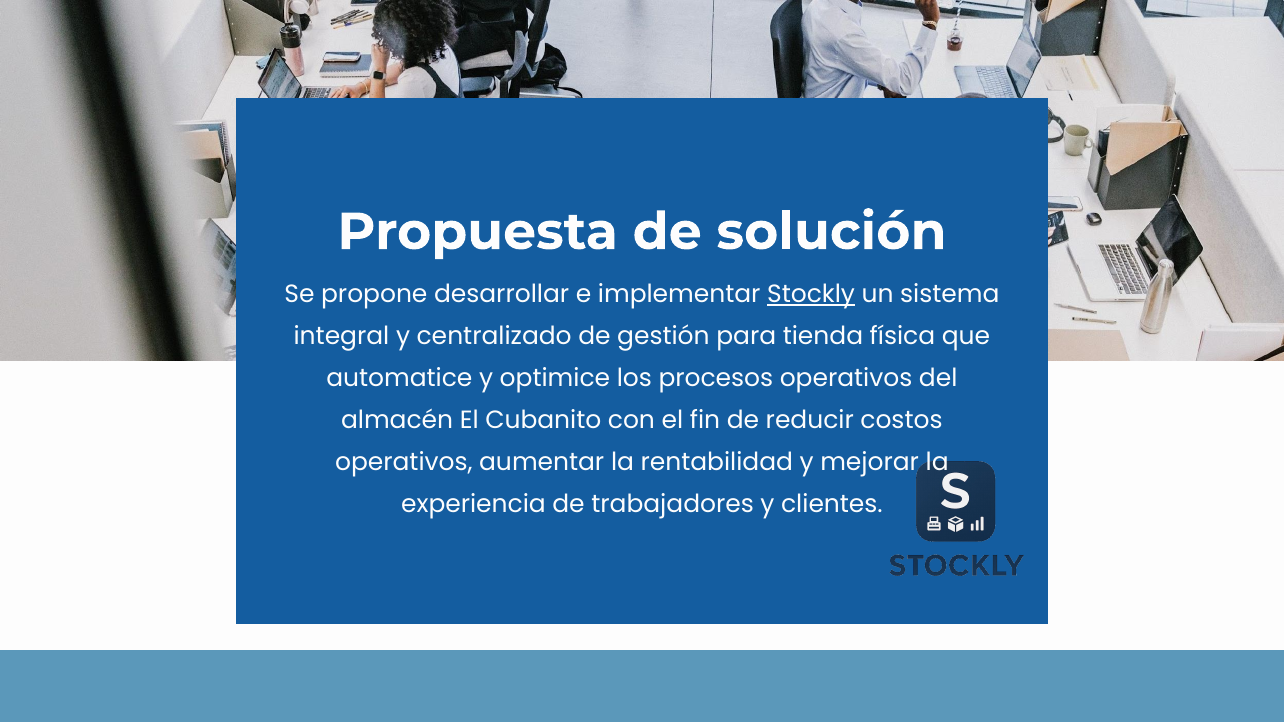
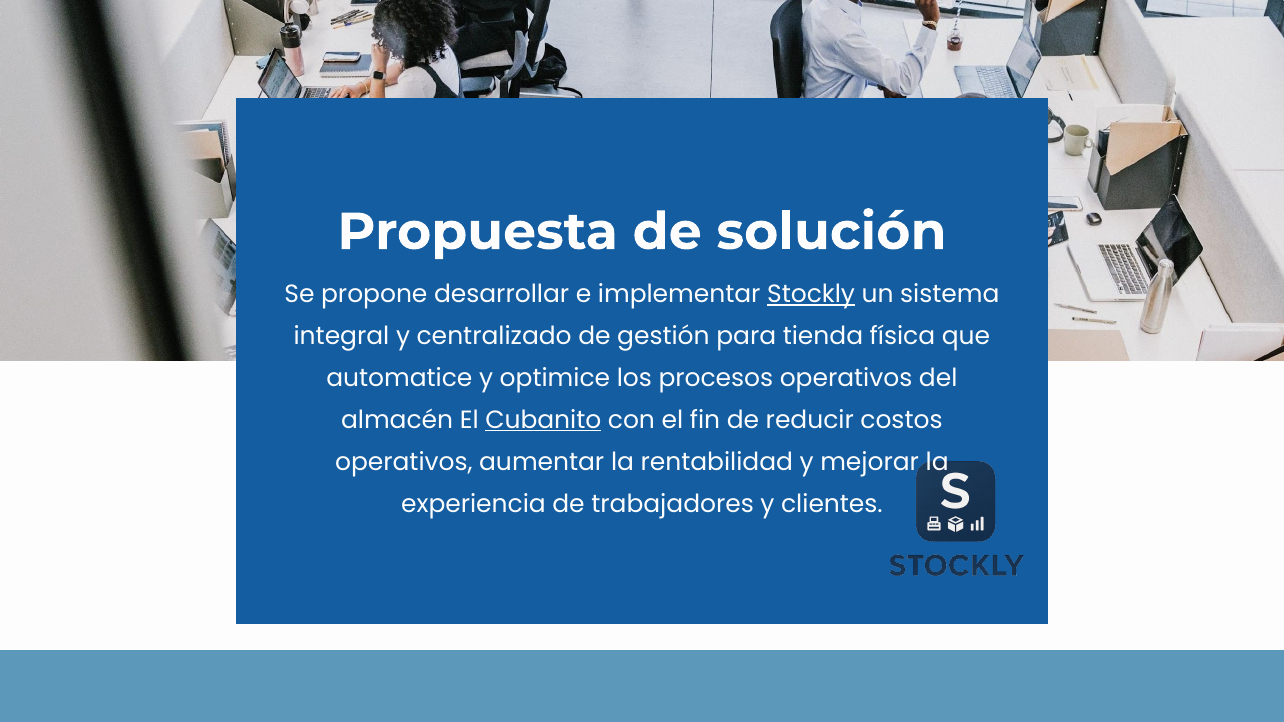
Cubanito underline: none -> present
